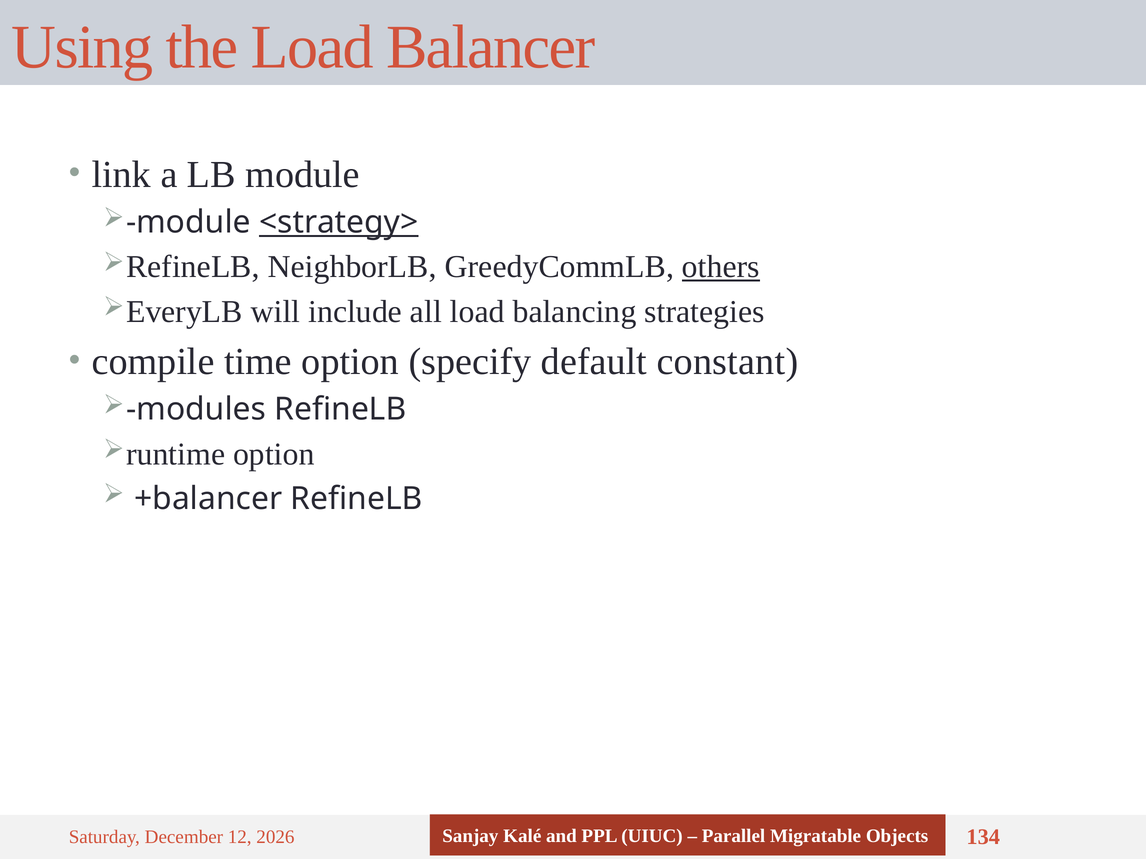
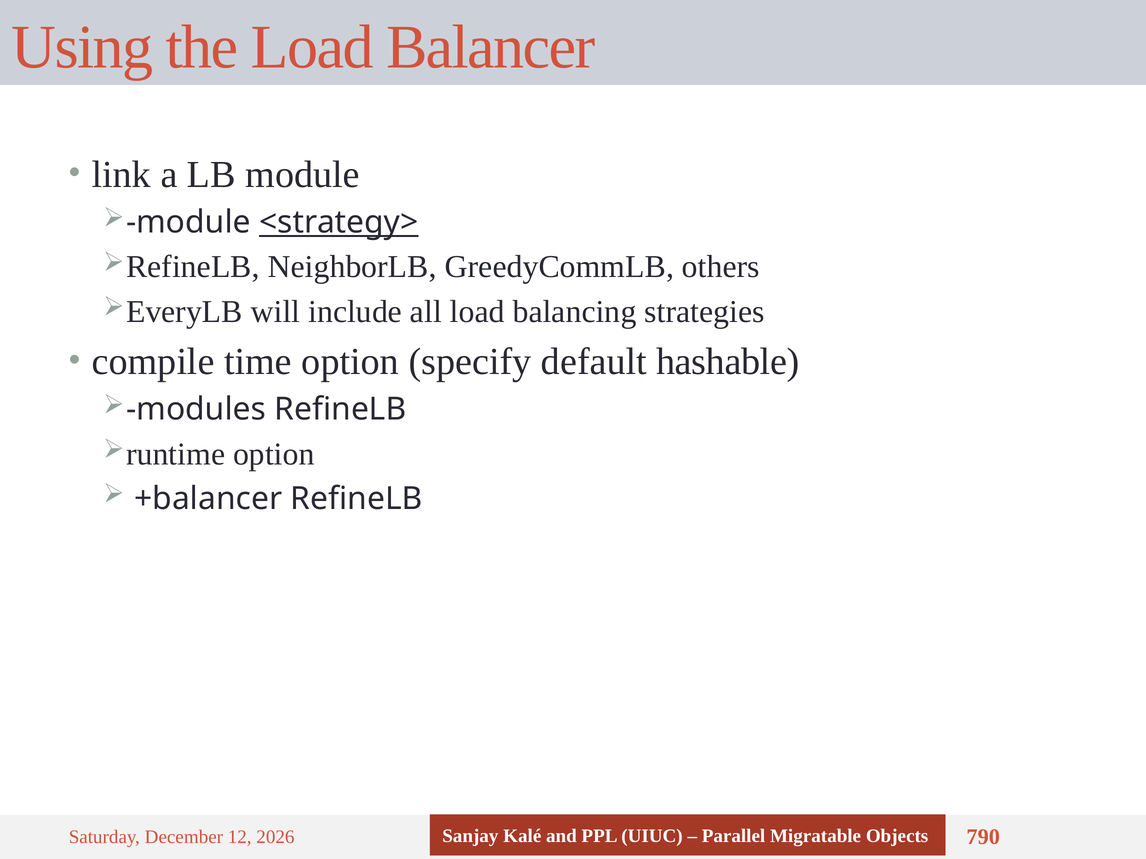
others underline: present -> none
constant: constant -> hashable
134: 134 -> 790
